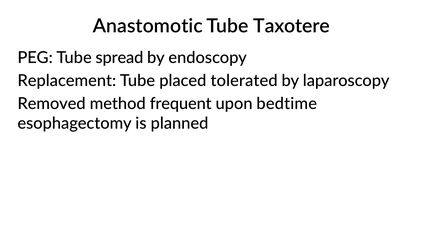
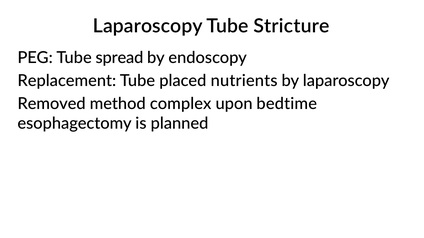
Anastomotic at (148, 26): Anastomotic -> Laparoscopy
Taxotere: Taxotere -> Stricture
tolerated: tolerated -> nutrients
frequent: frequent -> complex
